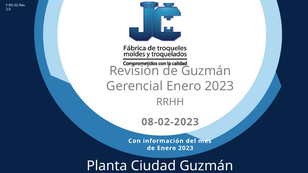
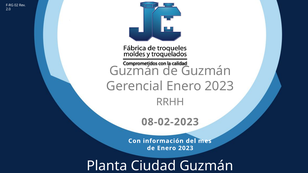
Revisión at (134, 71): Revisión -> Guzmán
